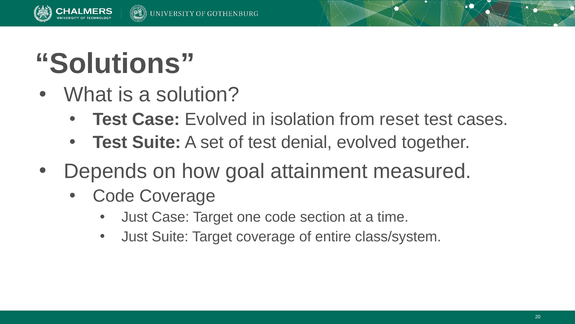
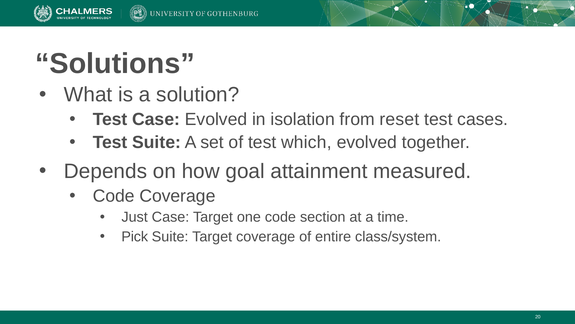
denial: denial -> which
Just at (135, 236): Just -> Pick
